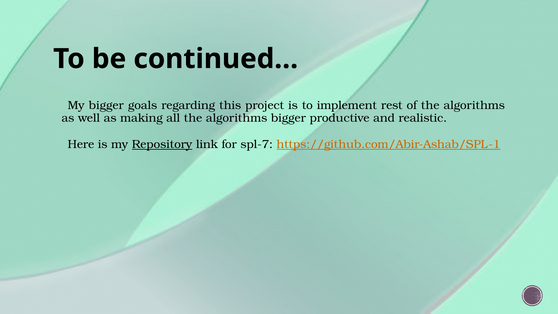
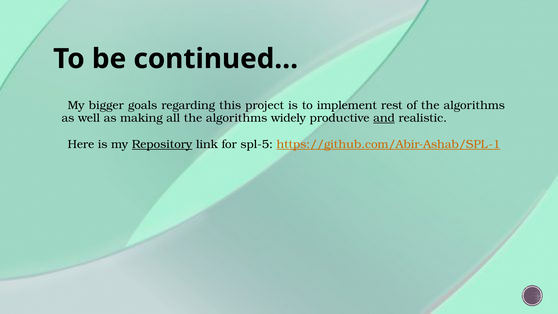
algorithms bigger: bigger -> widely
and underline: none -> present
spl-7: spl-7 -> spl-5
